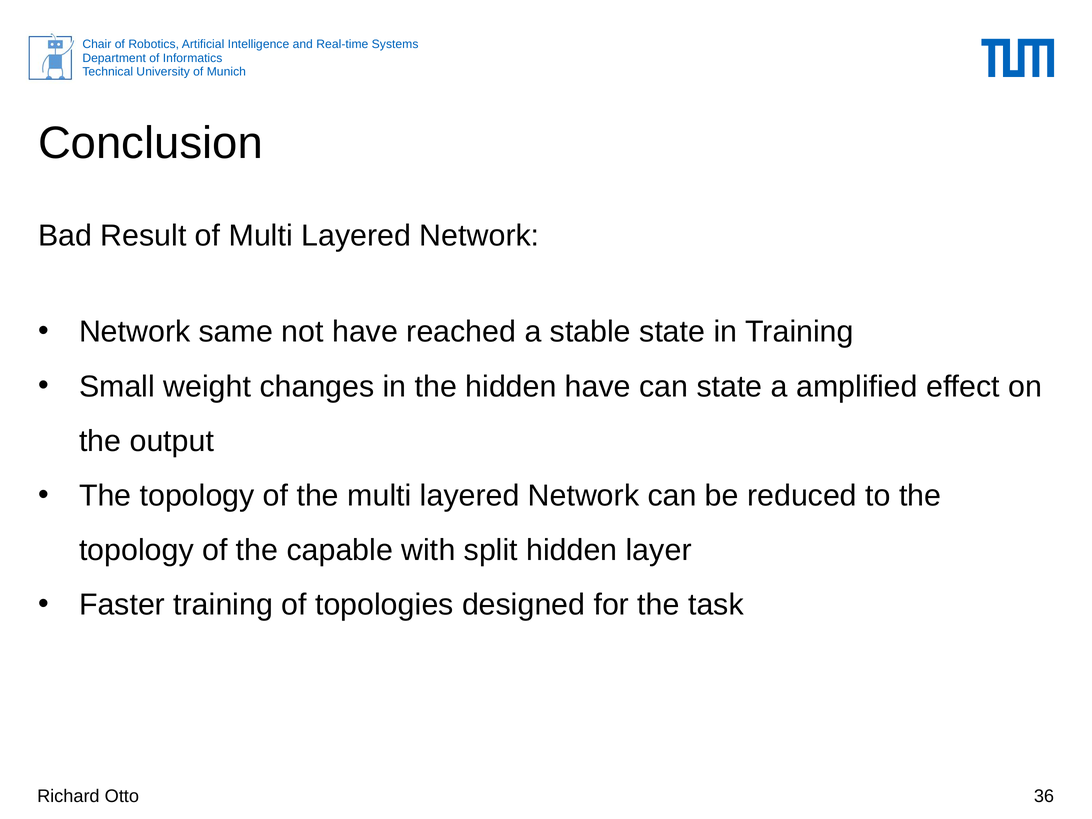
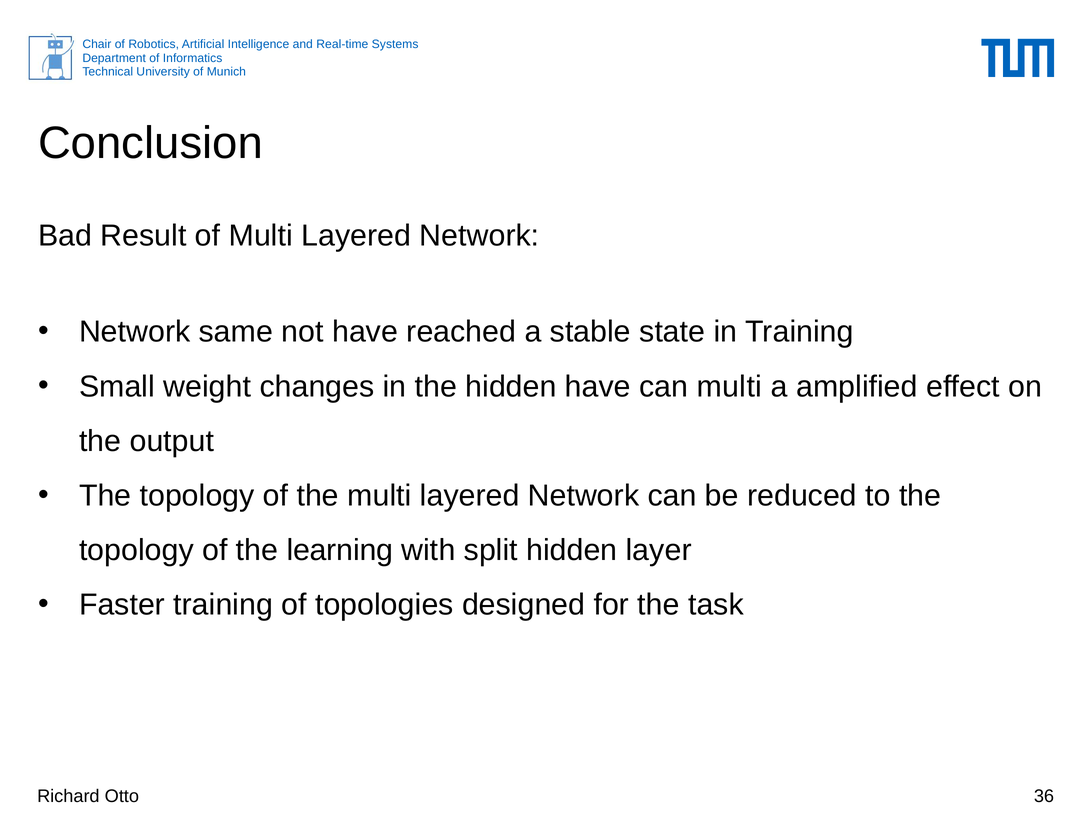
can state: state -> multi
capable: capable -> learning
